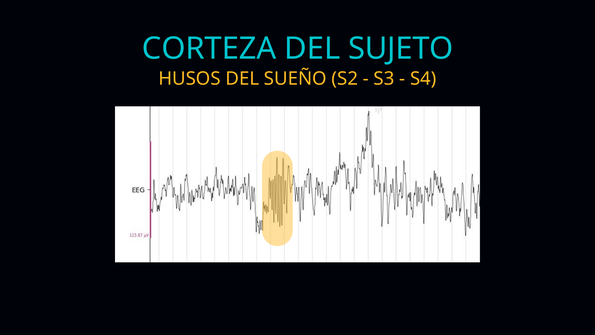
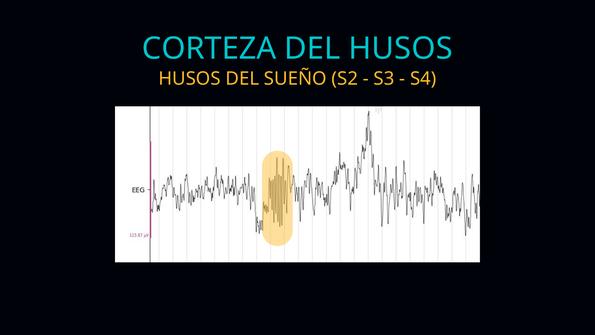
DEL SUJETO: SUJETO -> HUSOS
